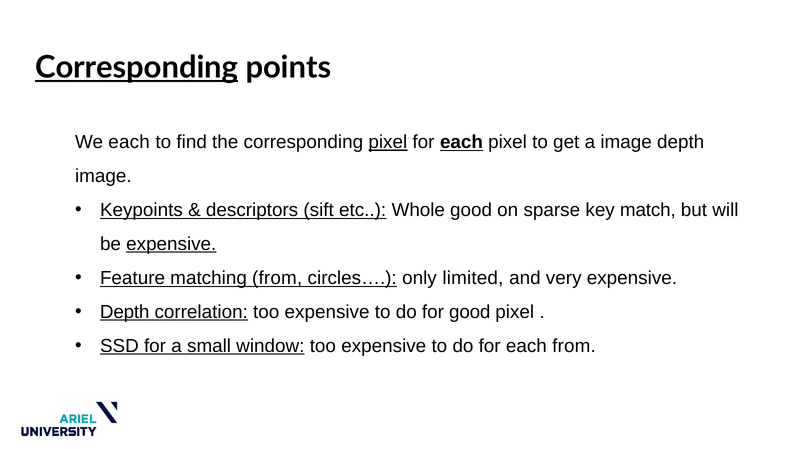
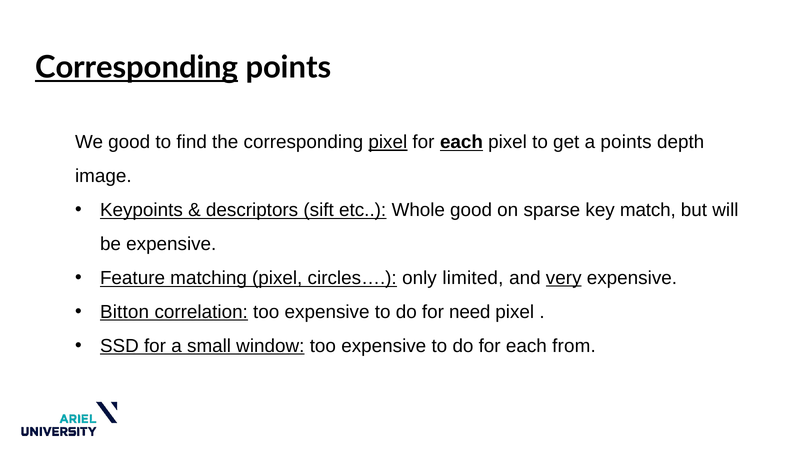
We each: each -> good
a image: image -> points
expensive at (171, 244) underline: present -> none
matching from: from -> pixel
very underline: none -> present
Depth at (125, 312): Depth -> Bitton
for good: good -> need
